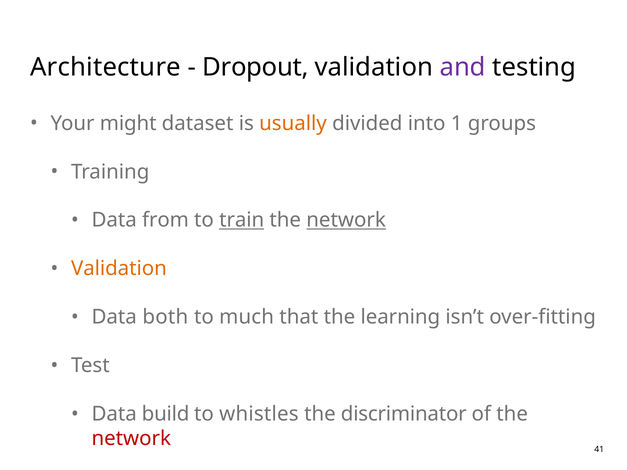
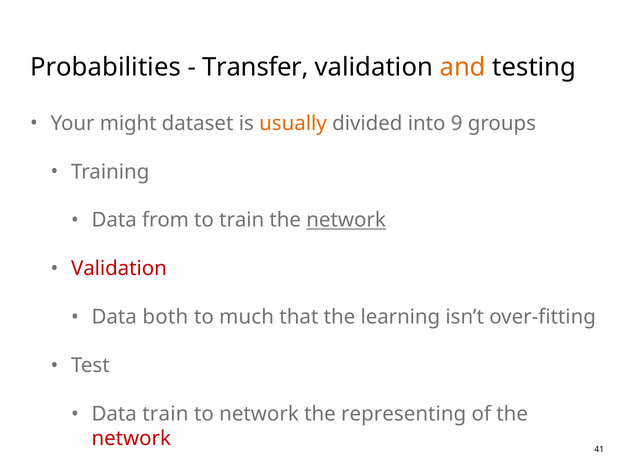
Architecture: Architecture -> Probabilities
Dropout: Dropout -> Transfer
and colour: purple -> orange
1: 1 -> 9
train at (242, 220) underline: present -> none
Validation at (119, 269) colour: orange -> red
Data build: build -> train
to whistles: whistles -> network
discriminator: discriminator -> representing
